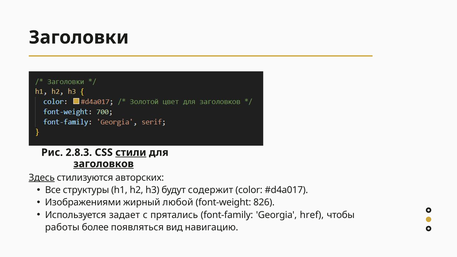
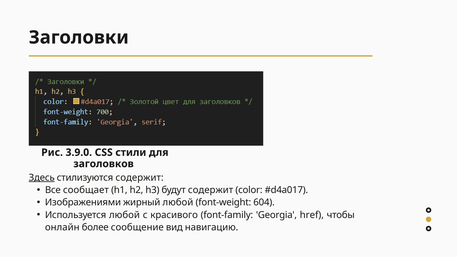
2.8.3: 2.8.3 -> 3.9.0
стили underline: present -> none
заголовков underline: present -> none
стилизуются авторских: авторских -> содержит
структуры: структуры -> сообщает
826: 826 -> 604
Используется задает: задает -> любой
прятались: прятались -> красивого
работы: работы -> онлайн
появляться: появляться -> сообщение
